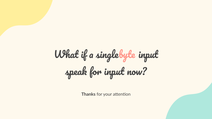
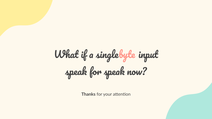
for input: input -> speak
